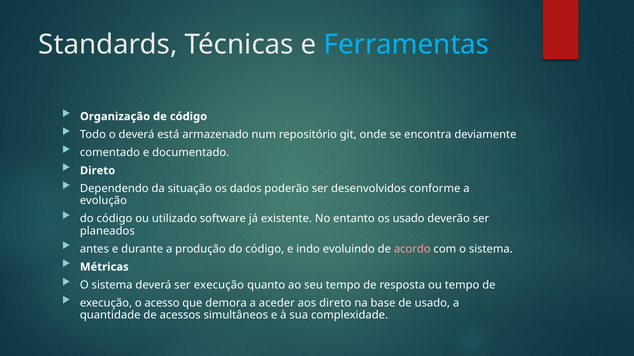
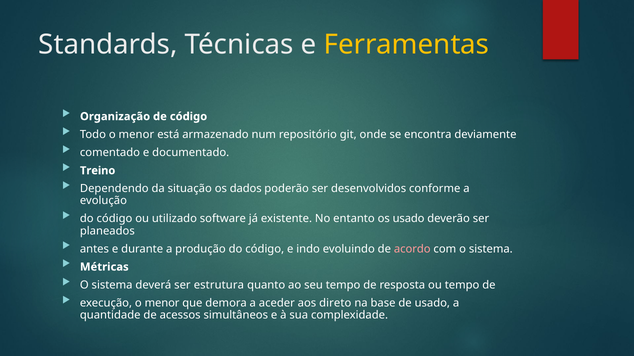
Ferramentas colour: light blue -> yellow
Todo o deverá: deverá -> menor
Direto at (98, 171): Direto -> Treino
ser execução: execução -> estrutura
execução o acesso: acesso -> menor
